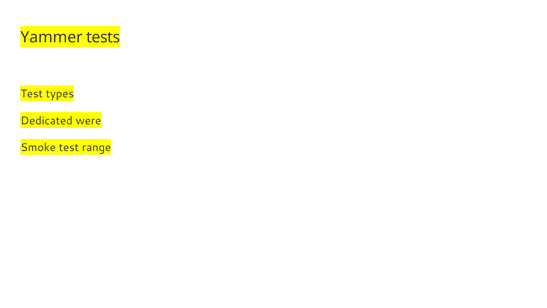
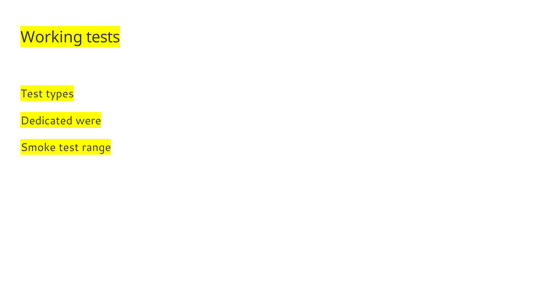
Yammer: Yammer -> Working
